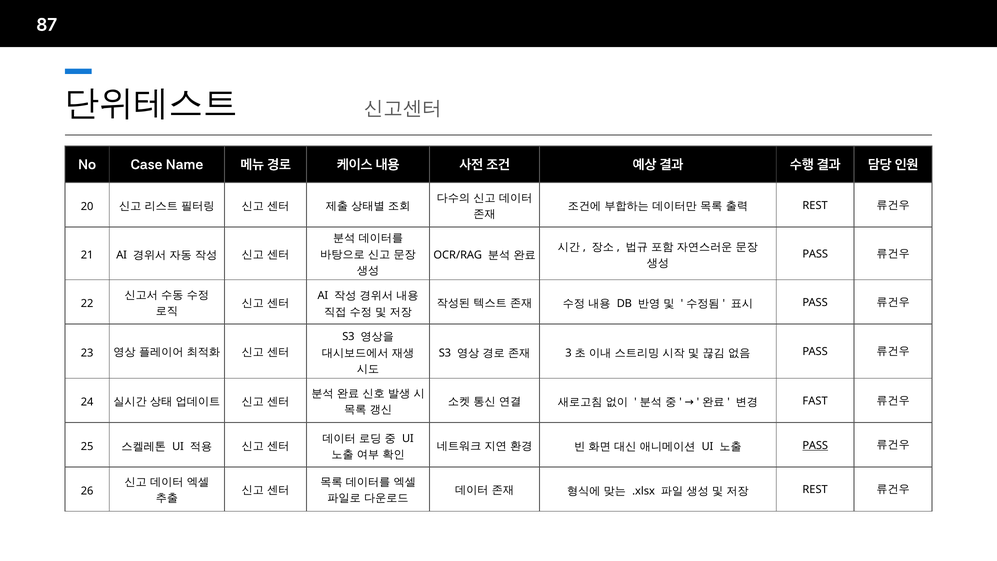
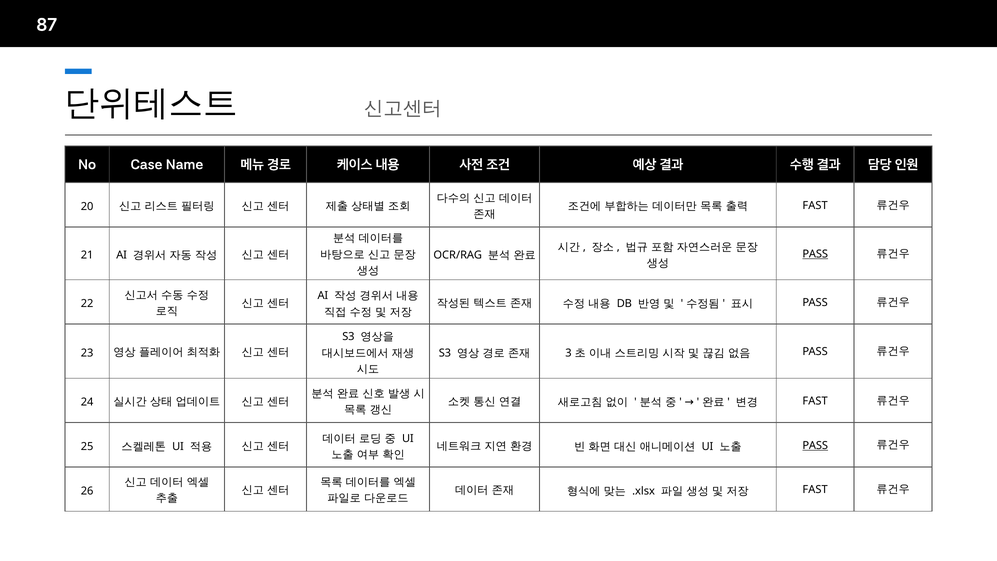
REST at (815, 205): REST -> FAST
PASS at (815, 254) underline: none -> present
REST at (815, 490): REST -> FAST
